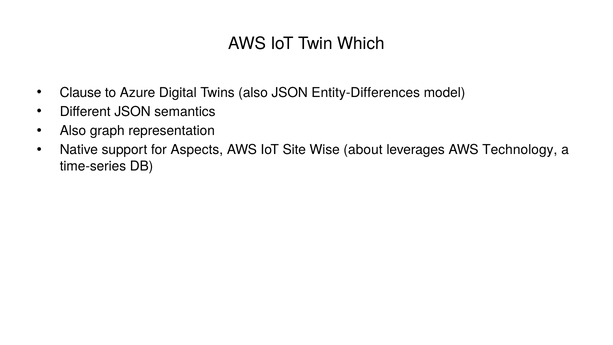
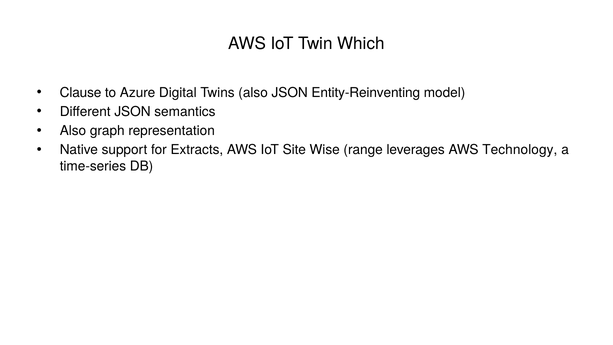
Entity-Differences: Entity-Differences -> Entity-Reinventing
Aspects: Aspects -> Extracts
about: about -> range
